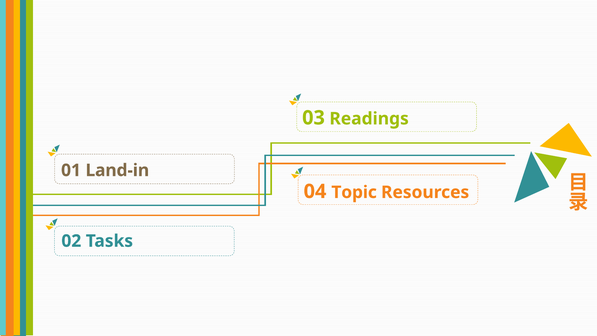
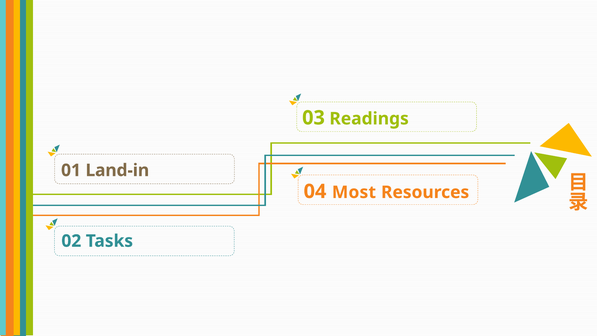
Topic: Topic -> Most
